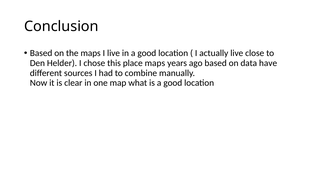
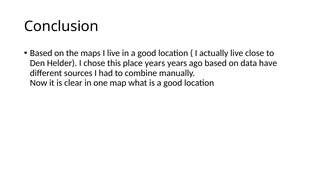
place maps: maps -> years
